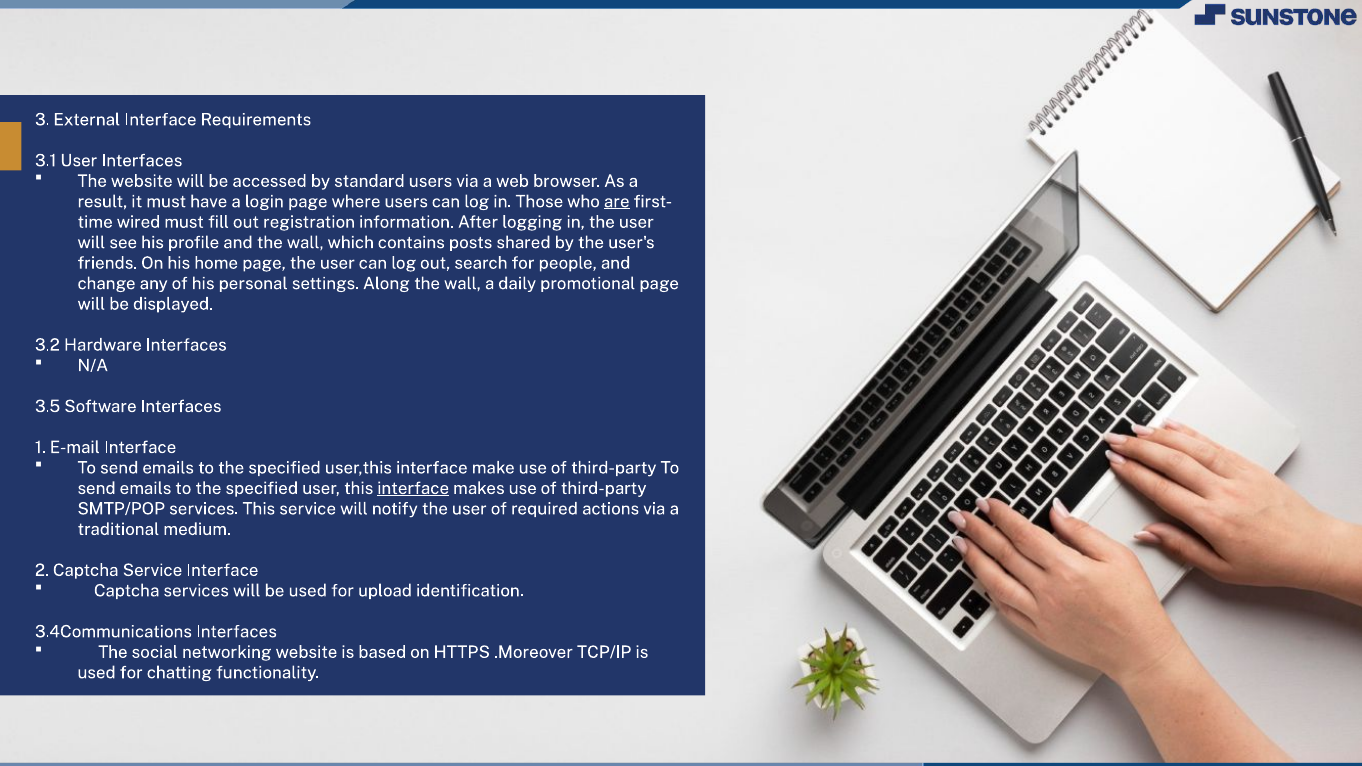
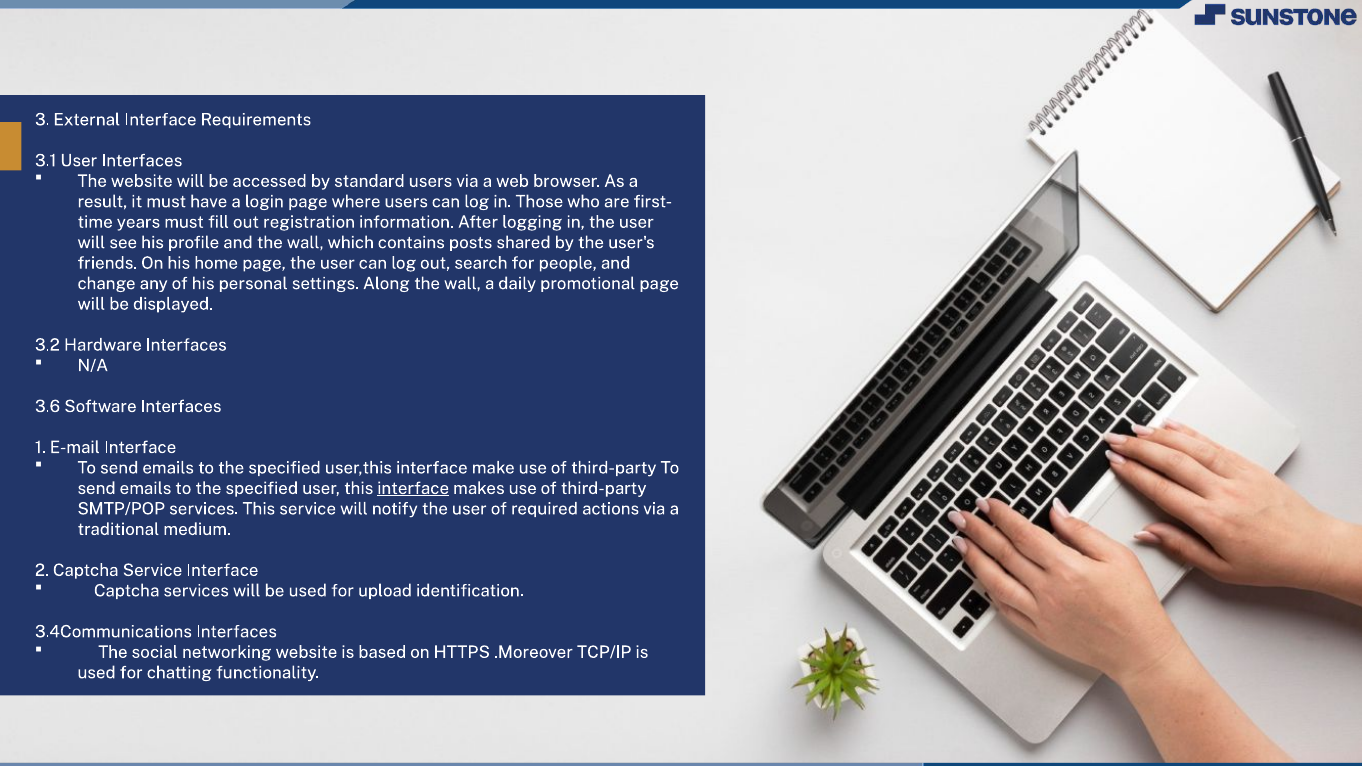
are underline: present -> none
wired: wired -> years
3.5: 3.5 -> 3.6
